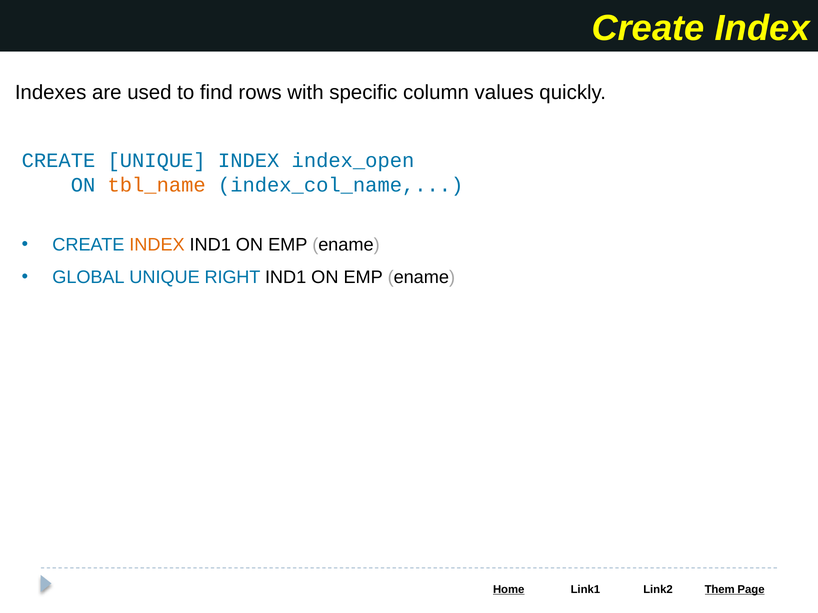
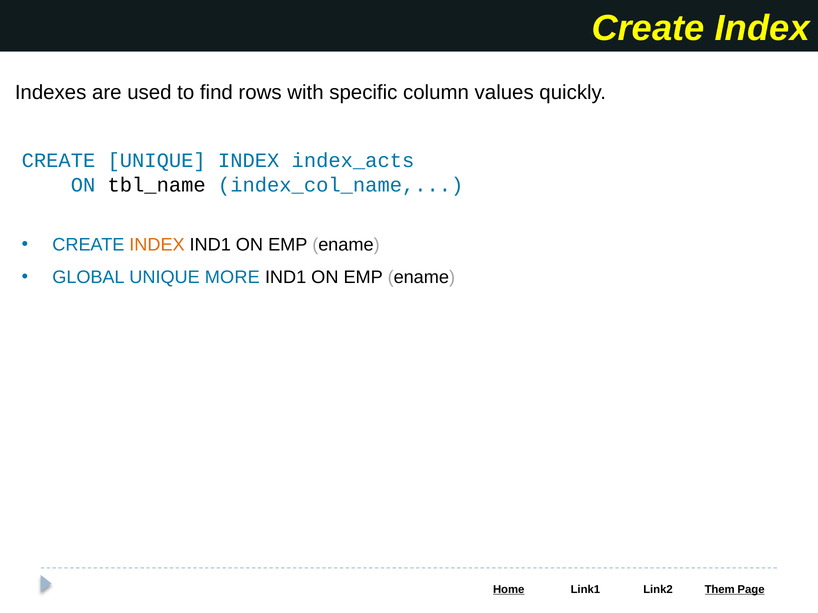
index_open: index_open -> index_acts
tbl_name colour: orange -> black
RIGHT: RIGHT -> MORE
